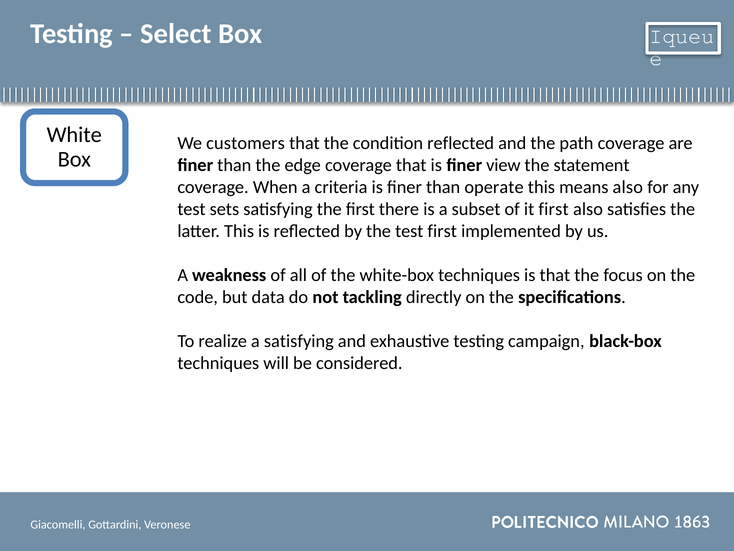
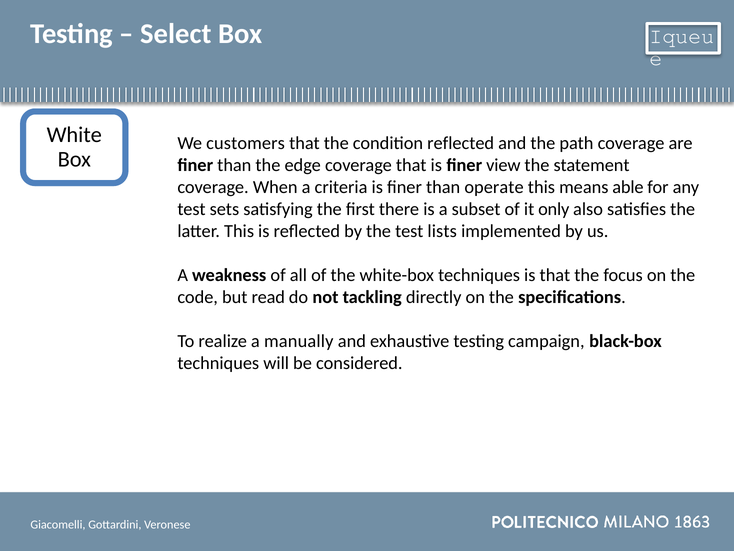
means also: also -> able
it first: first -> only
test first: first -> lists
data: data -> read
a satisfying: satisfying -> manually
